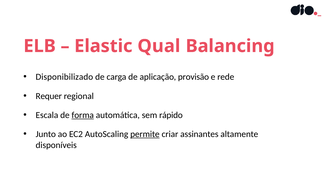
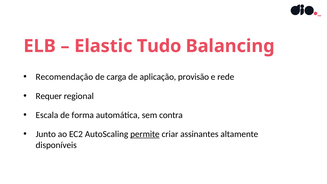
Qual: Qual -> Tudo
Disponibilizado: Disponibilizado -> Recomendação
forma underline: present -> none
rápido: rápido -> contra
